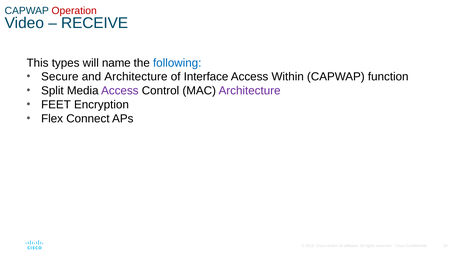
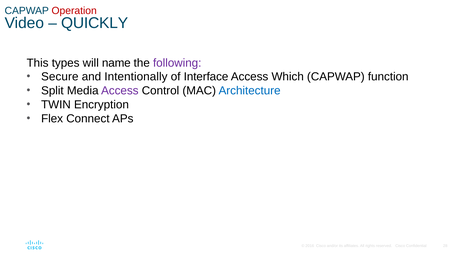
RECEIVE: RECEIVE -> QUICKLY
following colour: blue -> purple
and Architecture: Architecture -> Intentionally
Within: Within -> Which
Architecture at (250, 91) colour: purple -> blue
FEET: FEET -> TWIN
